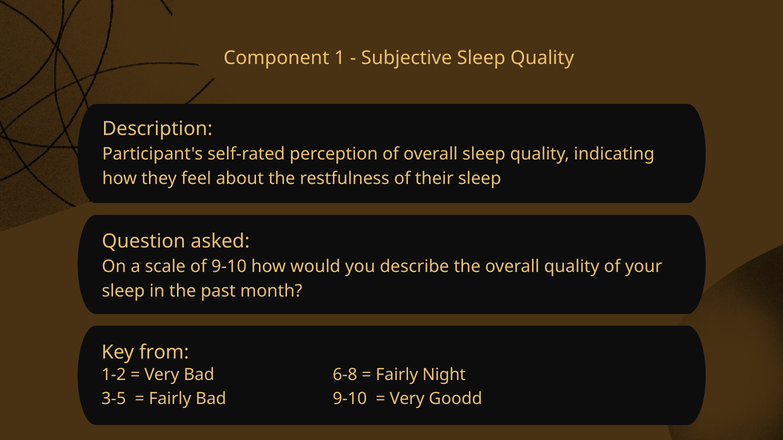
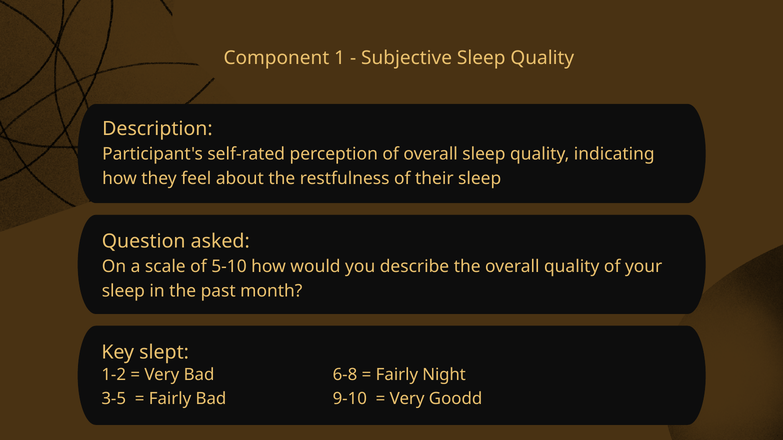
of 9-10: 9-10 -> 5-10
from: from -> slept
